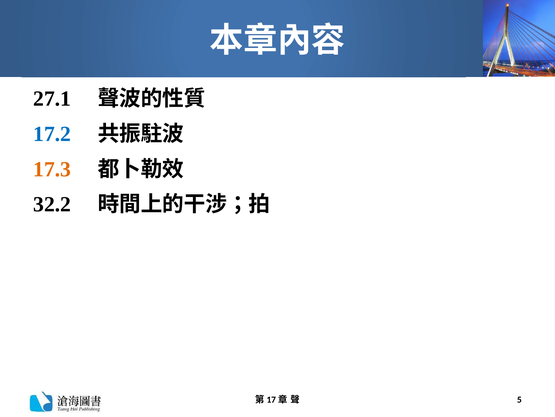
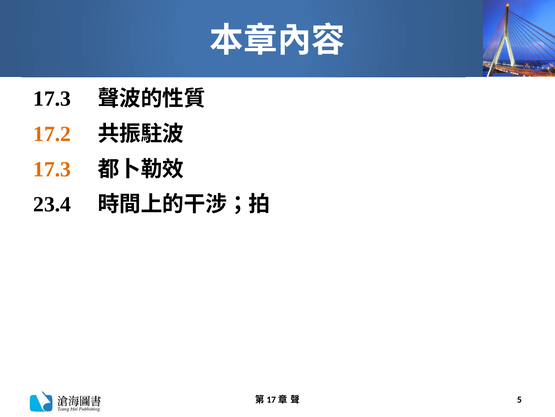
27.1 at (52, 99): 27.1 -> 17.3
17.2 colour: blue -> orange
32.2: 32.2 -> 23.4
